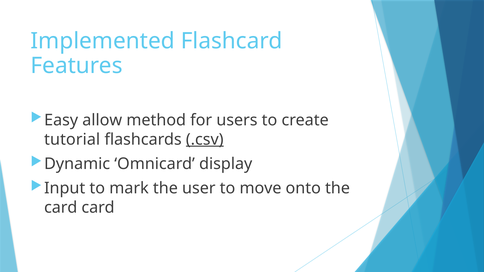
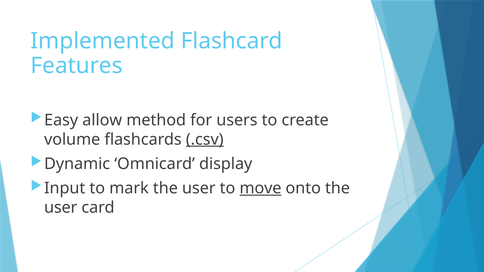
tutorial: tutorial -> volume
move underline: none -> present
card at (61, 208): card -> user
